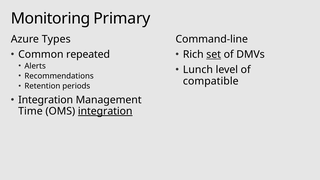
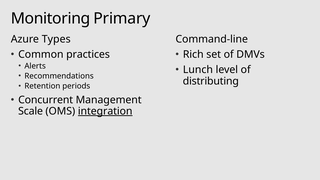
repeated: repeated -> practices
set underline: present -> none
compatible: compatible -> distributing
Integration at (46, 100): Integration -> Concurrent
Time: Time -> Scale
